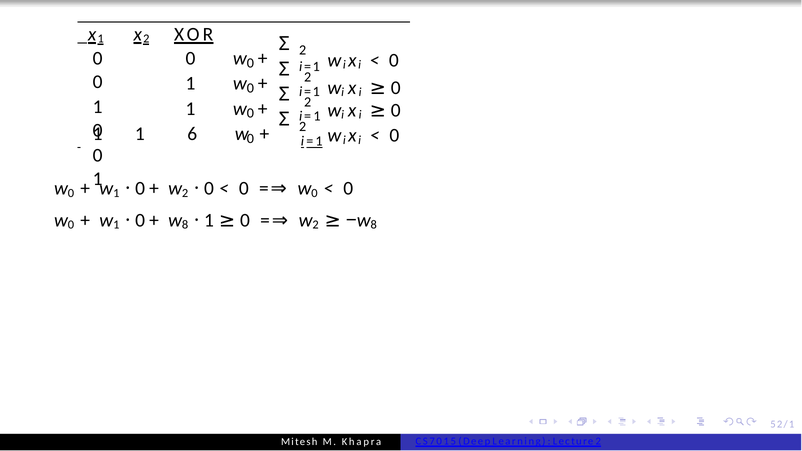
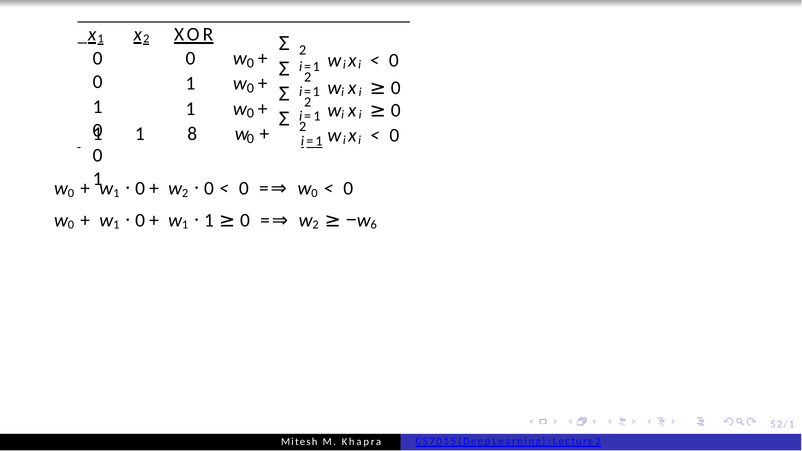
6: 6 -> 8
8 at (185, 225): 8 -> 1
8 at (374, 225): 8 -> 6
